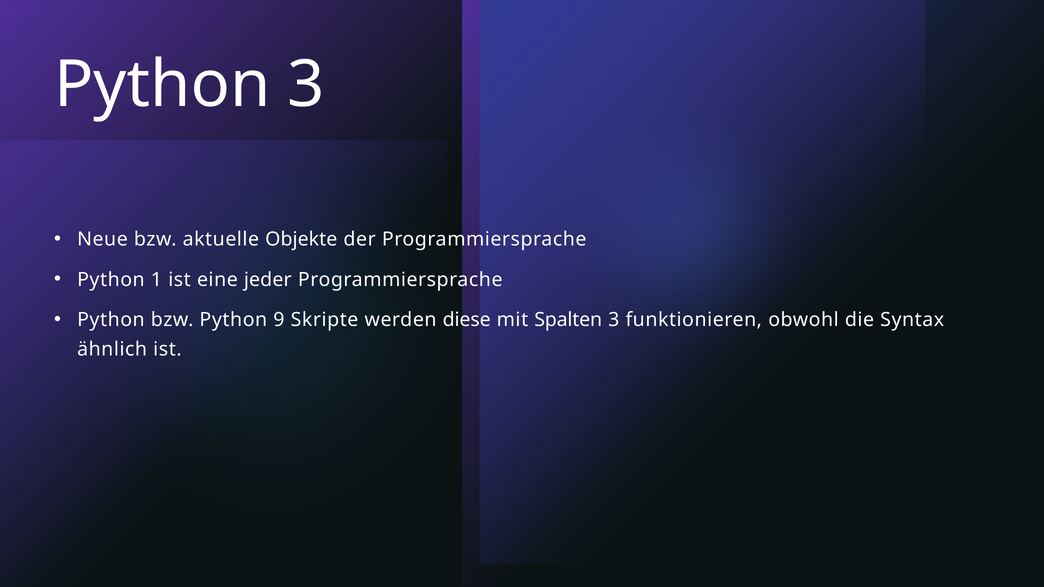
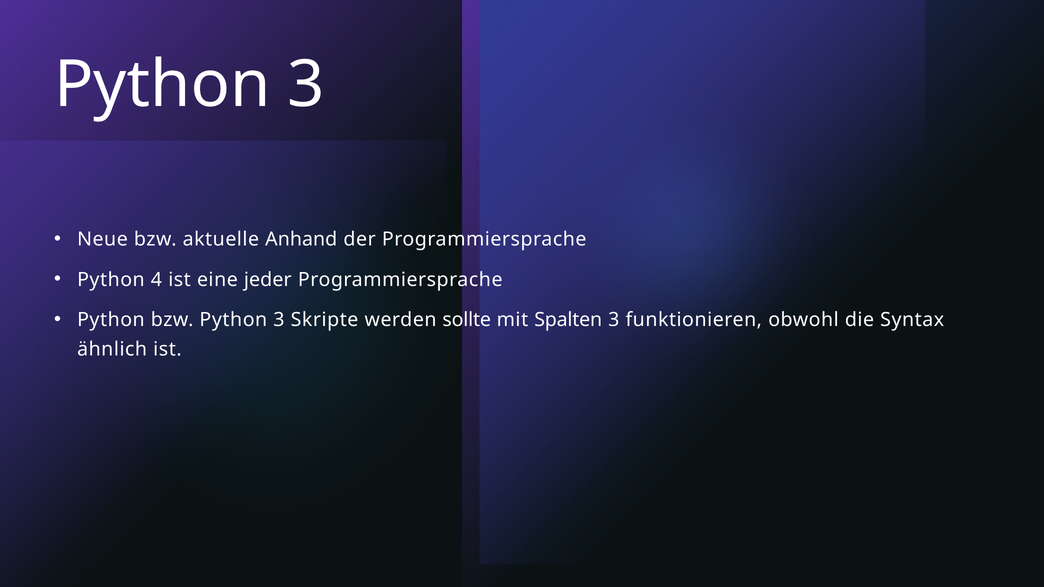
Objekte: Objekte -> Anhand
1: 1 -> 4
bzw Python 9: 9 -> 3
diese: diese -> sollte
